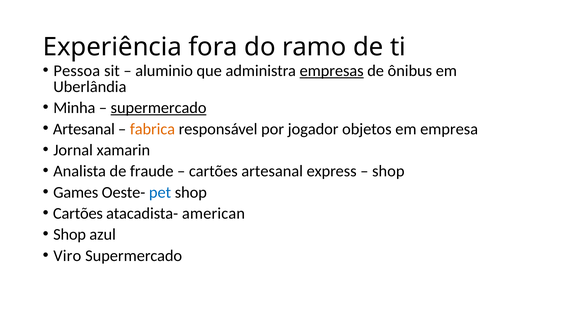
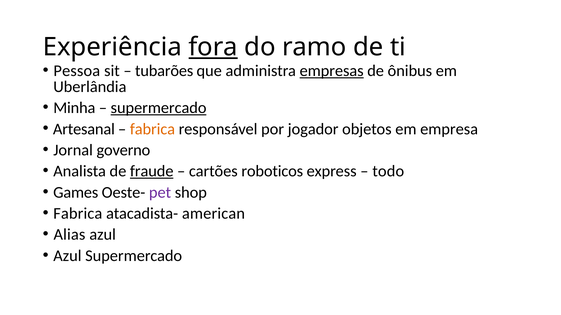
fora underline: none -> present
aluminio: aluminio -> tubarões
xamarin: xamarin -> governo
fraude underline: none -> present
cartões artesanal: artesanal -> roboticos
shop at (388, 172): shop -> todo
pet colour: blue -> purple
Cartões at (78, 214): Cartões -> Fabrica
Shop at (70, 235): Shop -> Alias
Viro at (67, 256): Viro -> Azul
